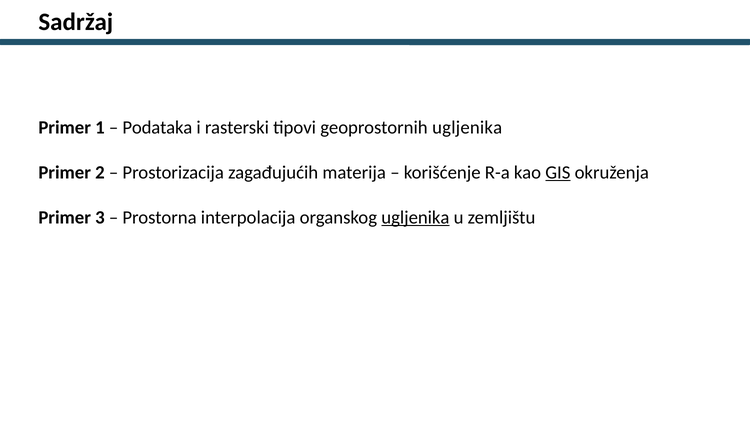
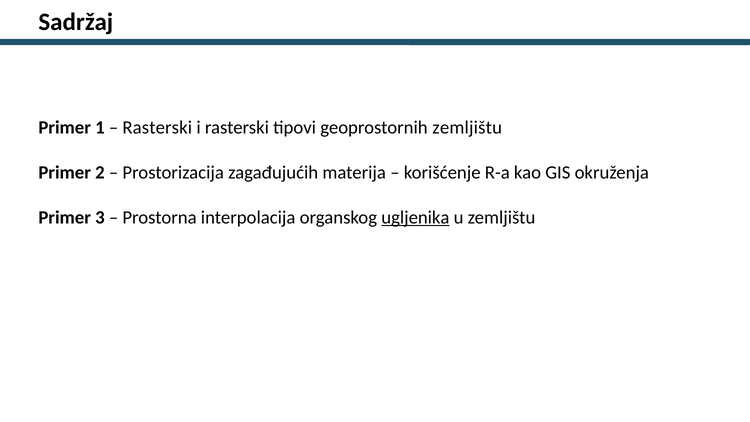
Podataka at (157, 127): Podataka -> Rasterski
geoprostornih ugljenika: ugljenika -> zemljištu
GIS underline: present -> none
